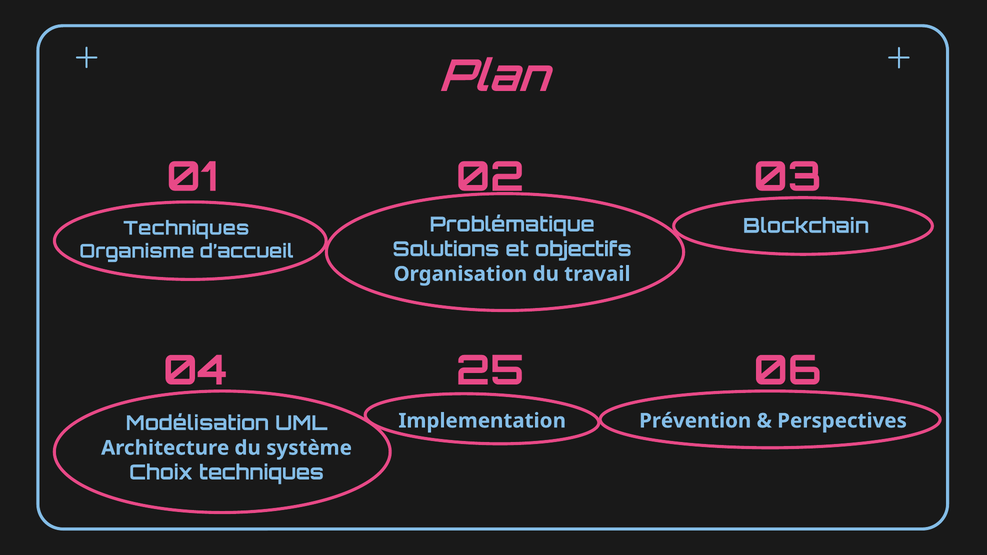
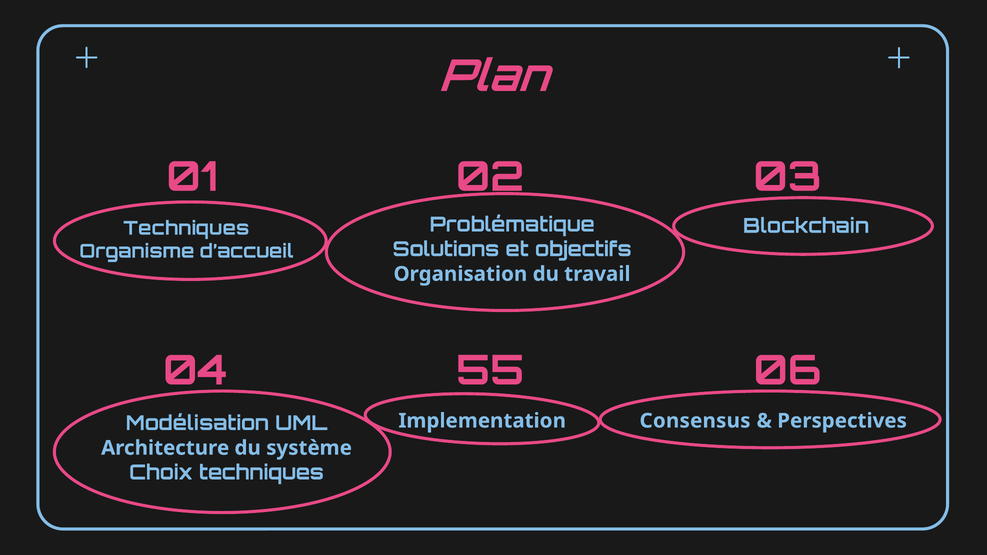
25: 25 -> 55
Prévention: Prévention -> Consensus
